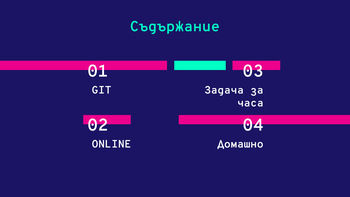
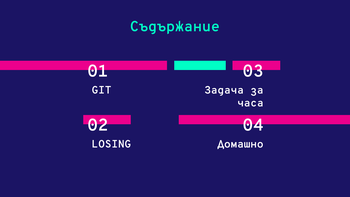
ONLINE: ONLINE -> LOSING
